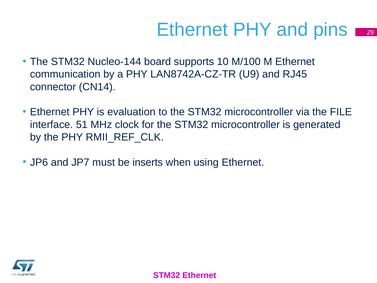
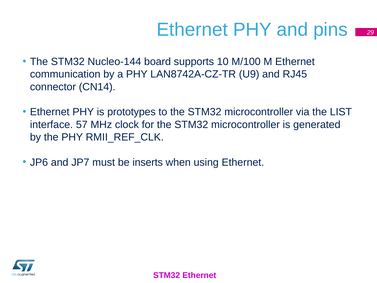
evaluation: evaluation -> prototypes
FILE: FILE -> LIST
51: 51 -> 57
